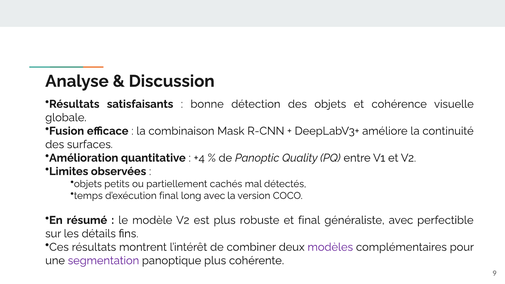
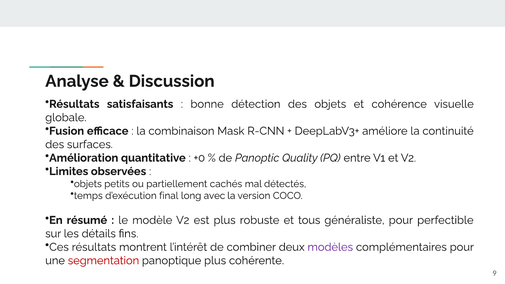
+4: +4 -> +0
et final: final -> tous
généraliste avec: avec -> pour
segmentation colour: purple -> red
